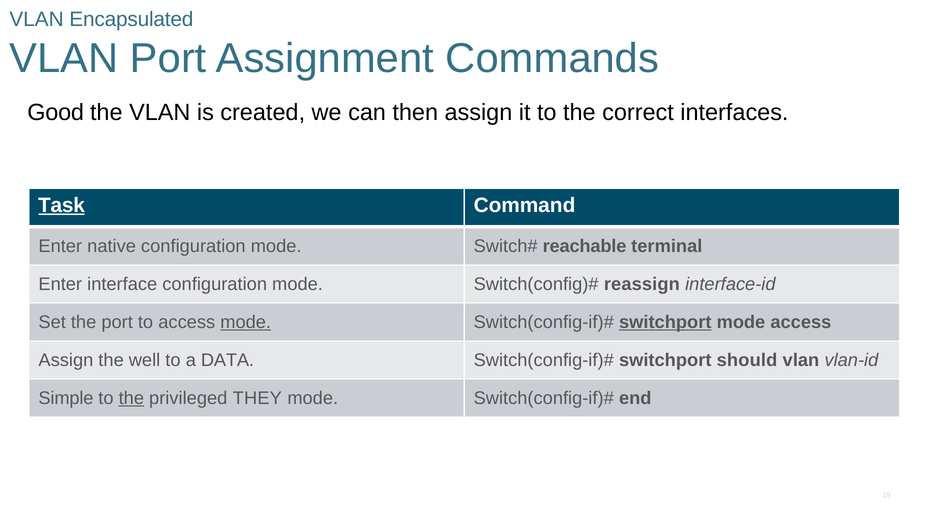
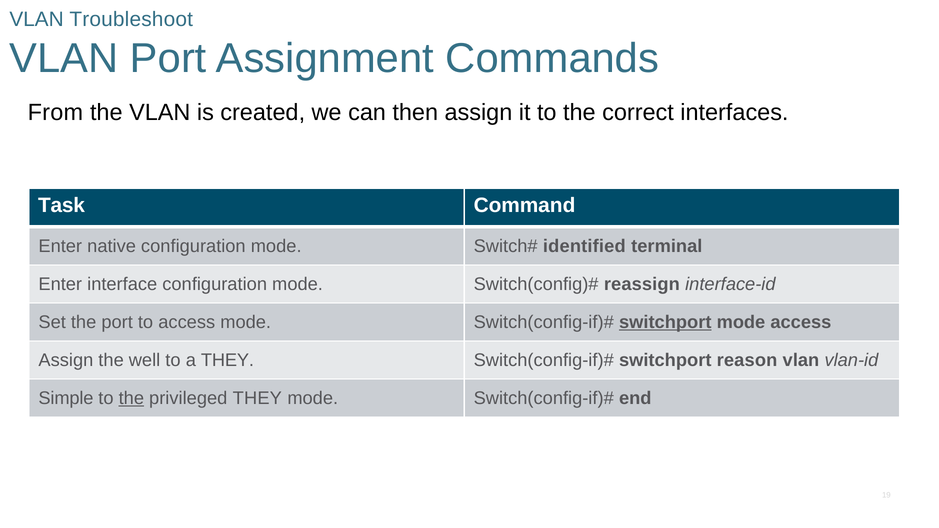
Encapsulated: Encapsulated -> Troubleshoot
Good: Good -> From
Task underline: present -> none
reachable: reachable -> identified
mode at (246, 322) underline: present -> none
a DATA: DATA -> THEY
should: should -> reason
